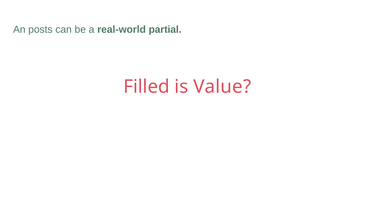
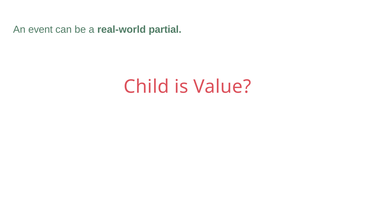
posts: posts -> event
Filled: Filled -> Child
